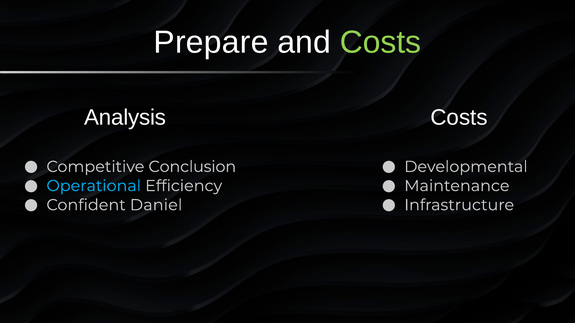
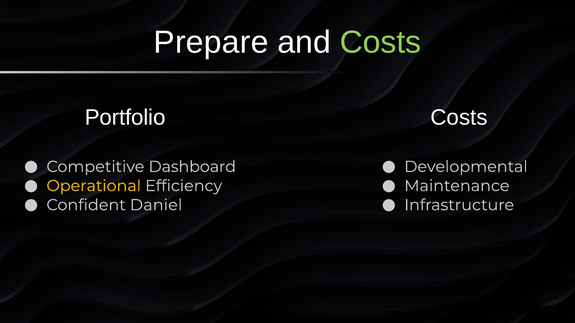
Analysis: Analysis -> Portfolio
Conclusion: Conclusion -> Dashboard
Operational colour: light blue -> yellow
